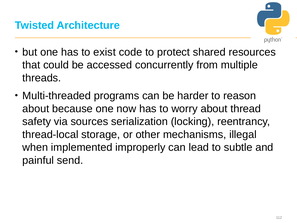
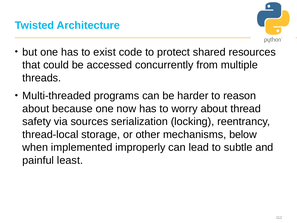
illegal: illegal -> below
send: send -> least
